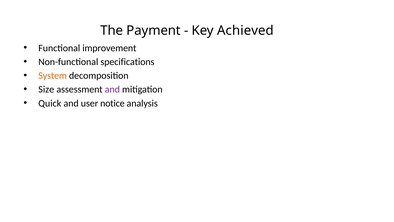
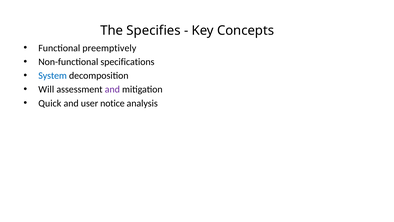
Payment: Payment -> Specifies
Achieved: Achieved -> Concepts
improvement: improvement -> preemptively
System colour: orange -> blue
Size: Size -> Will
